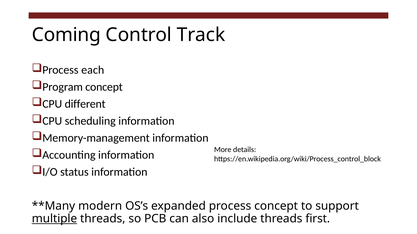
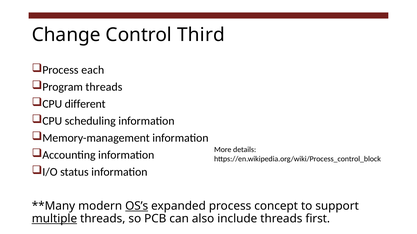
Coming: Coming -> Change
Track: Track -> Third
Program concept: concept -> threads
OS’s underline: none -> present
